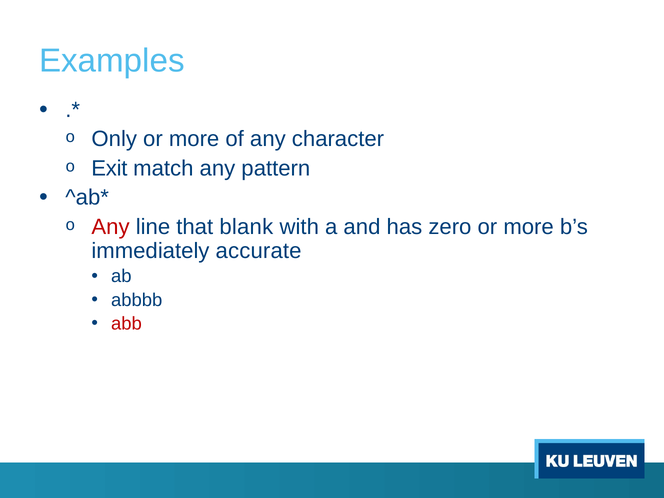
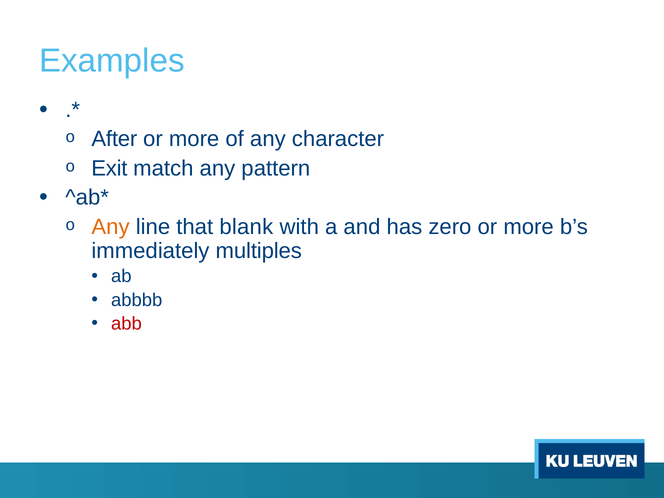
Only: Only -> After
Any at (111, 227) colour: red -> orange
accurate: accurate -> multiples
